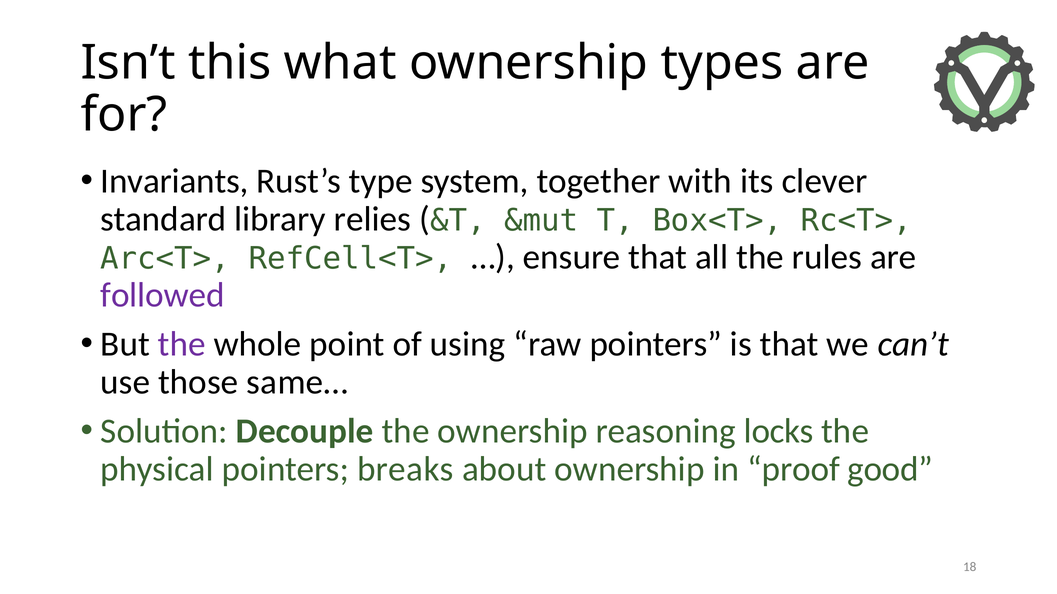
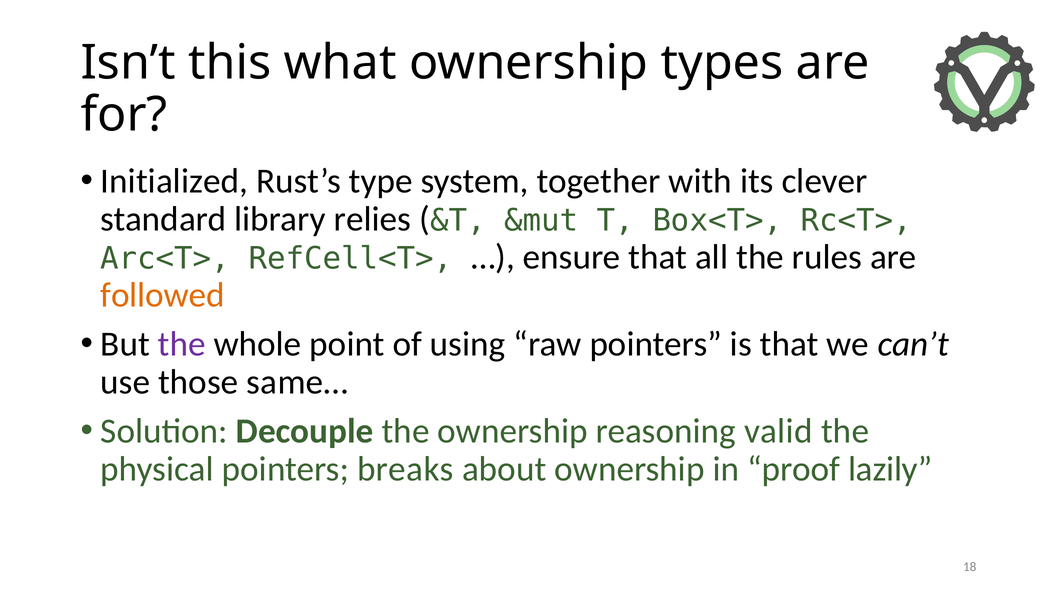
Invariants: Invariants -> Initialized
followed colour: purple -> orange
locks: locks -> valid
good: good -> lazily
